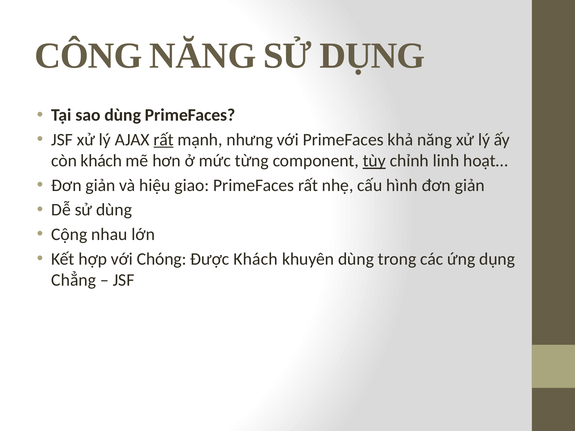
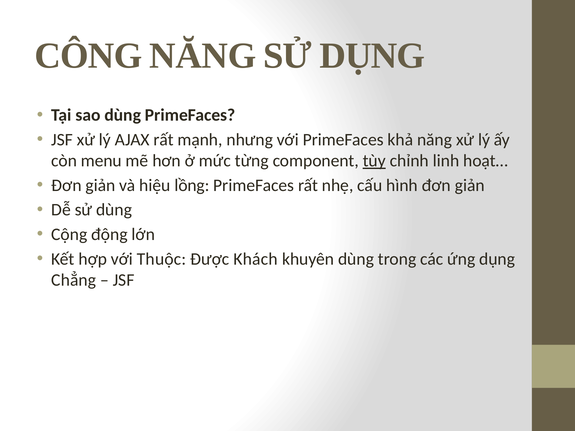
rất at (164, 140) underline: present -> none
còn khách: khách -> menu
giao: giao -> lồng
nhau: nhau -> động
Chóng: Chóng -> Thuộc
